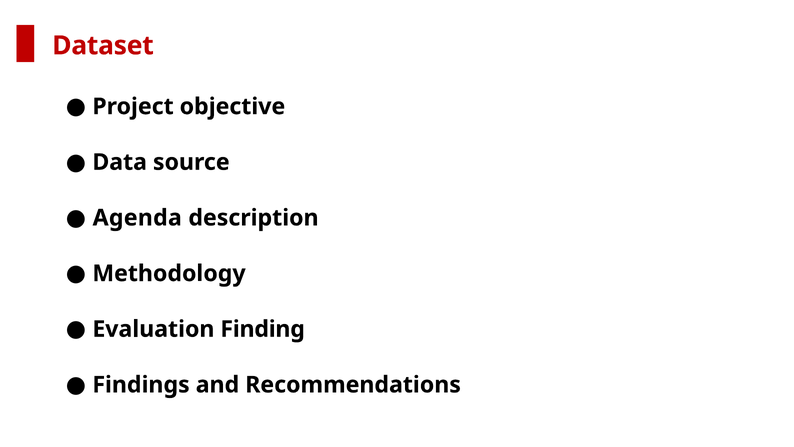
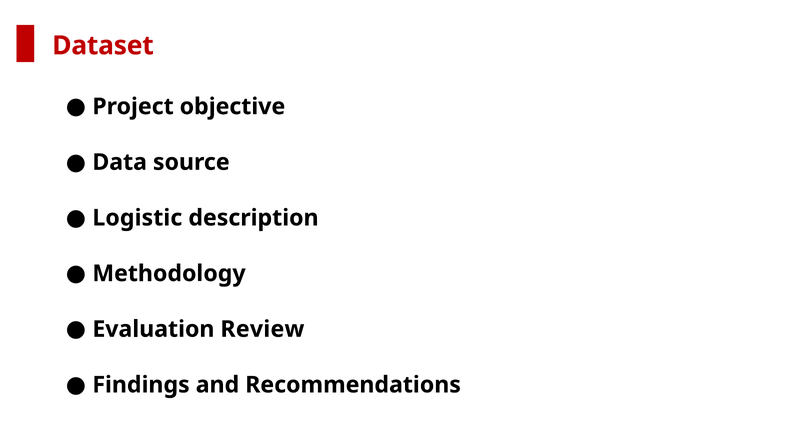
Agenda: Agenda -> Logistic
Finding: Finding -> Review
